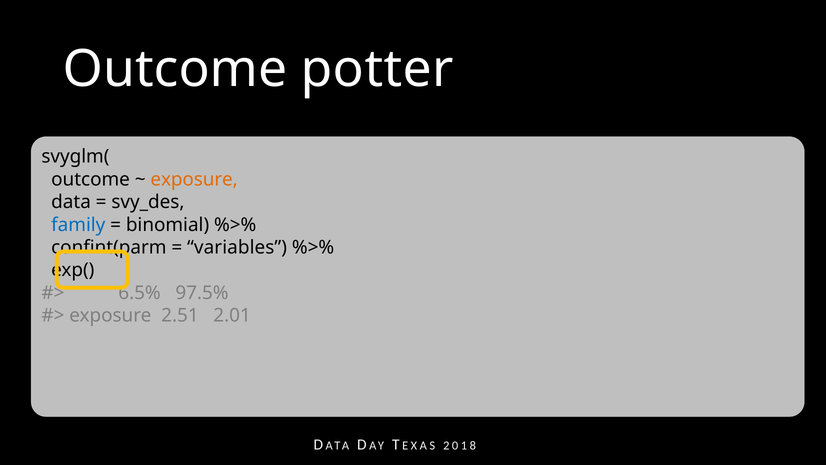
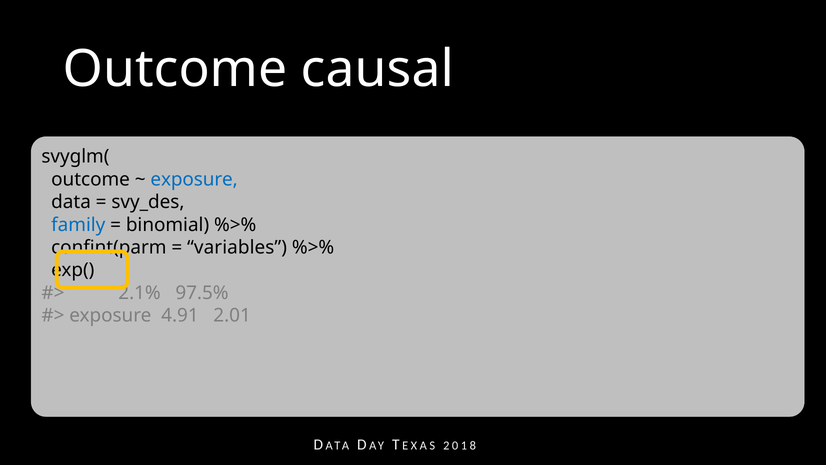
potter: potter -> causal
exposure at (194, 179) colour: orange -> blue
6.5%: 6.5% -> 2.1%
2.51: 2.51 -> 4.91
